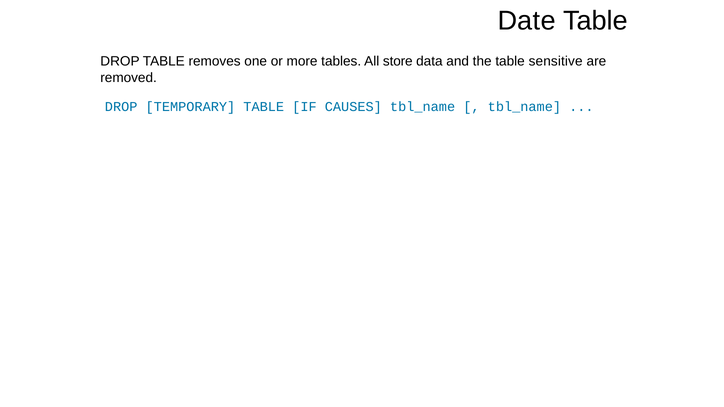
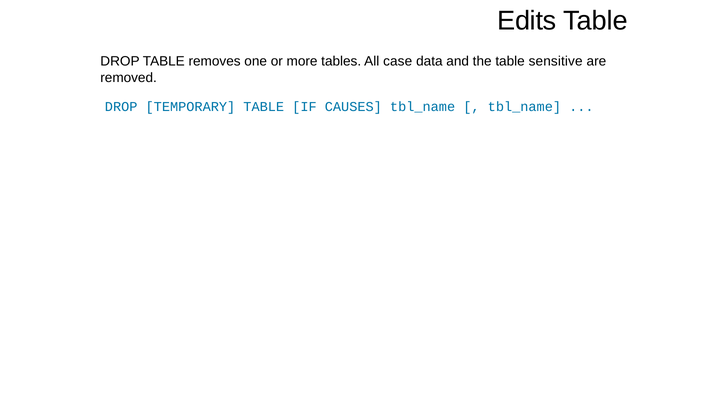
Date: Date -> Edits
store: store -> case
